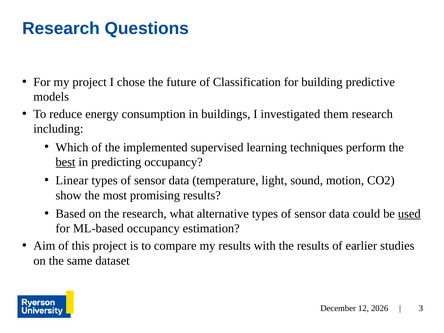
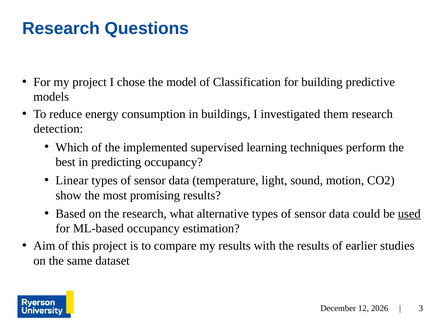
future: future -> model
including: including -> detection
best underline: present -> none
